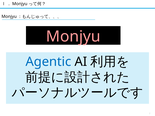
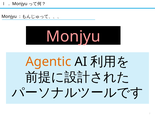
Agentic colour: blue -> orange
